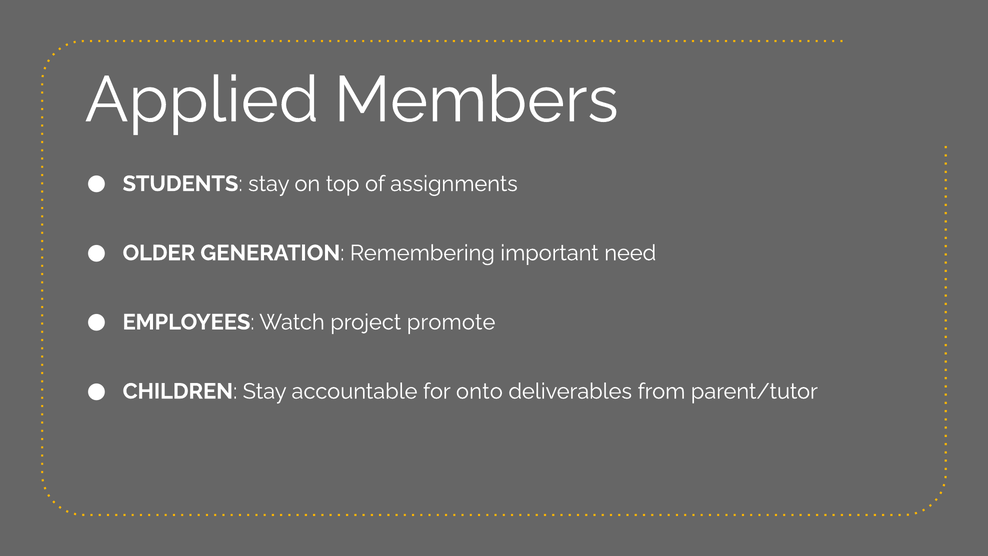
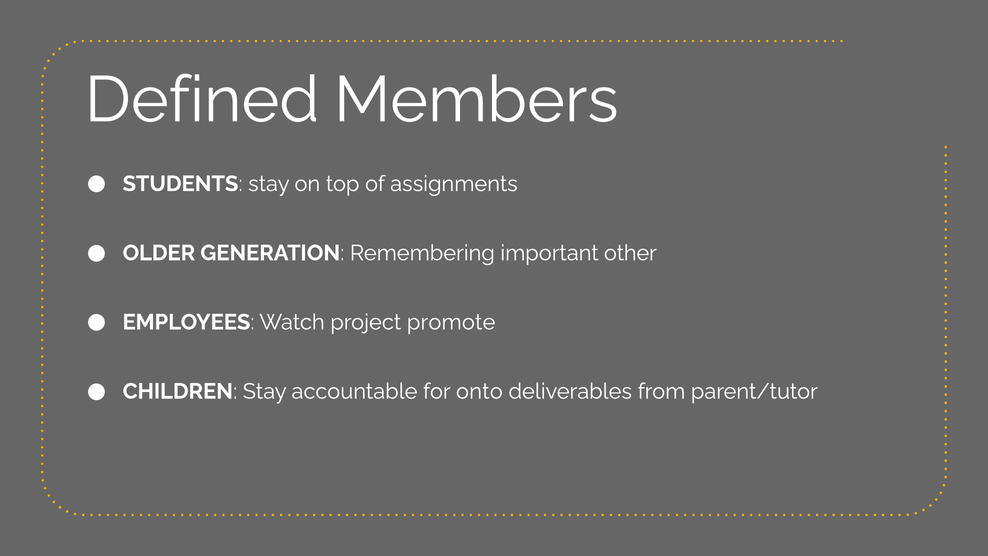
Applied: Applied -> Defined
need: need -> other
